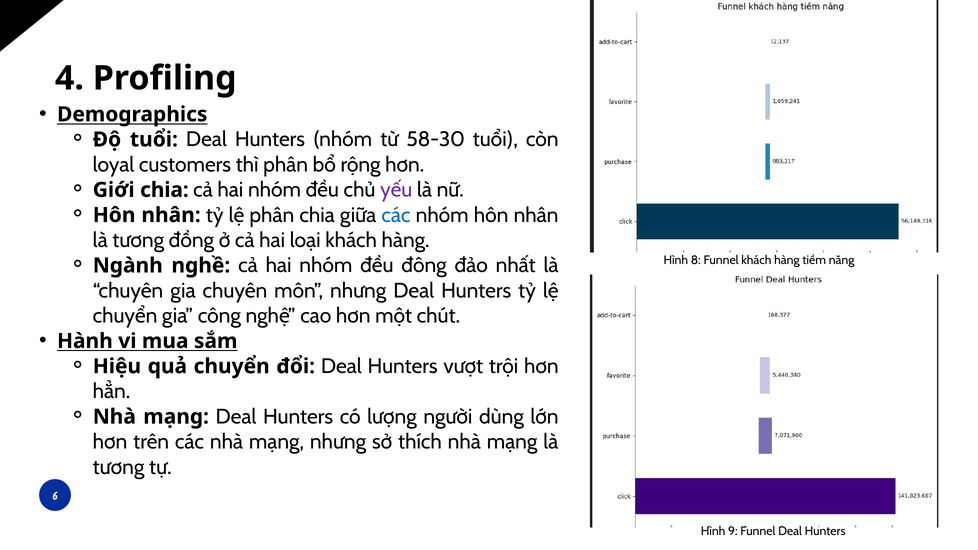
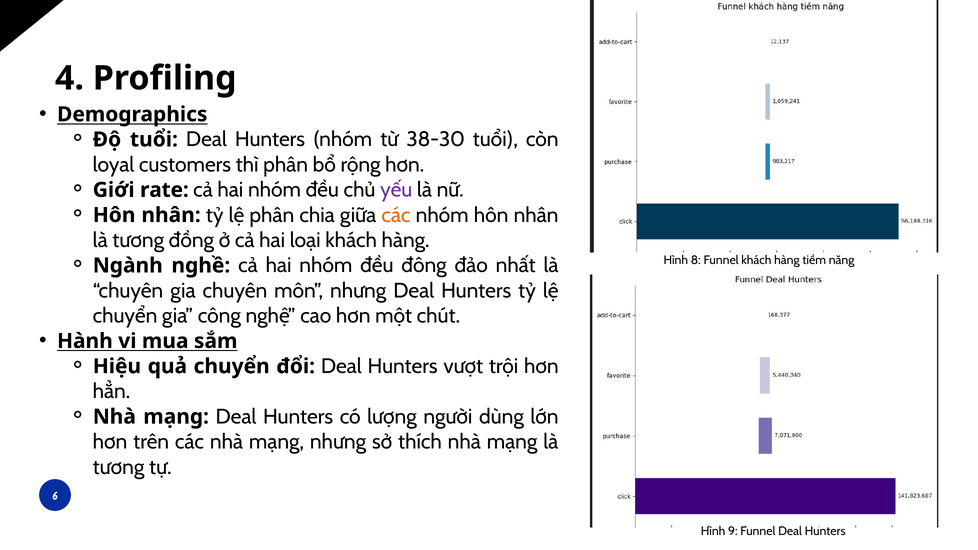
58-30: 58-30 -> 38-30
Giới chia: chia -> rate
các at (396, 215) colour: blue -> orange
